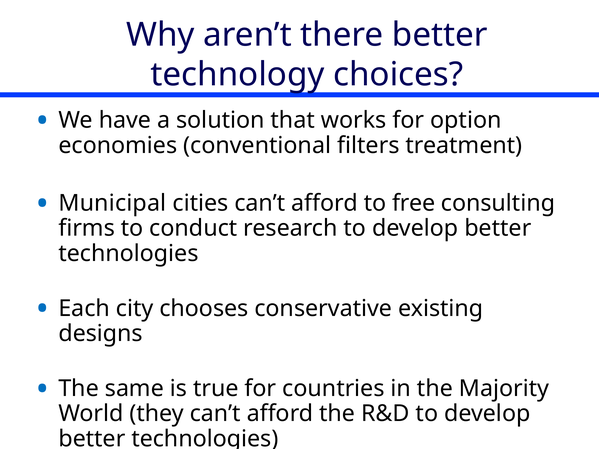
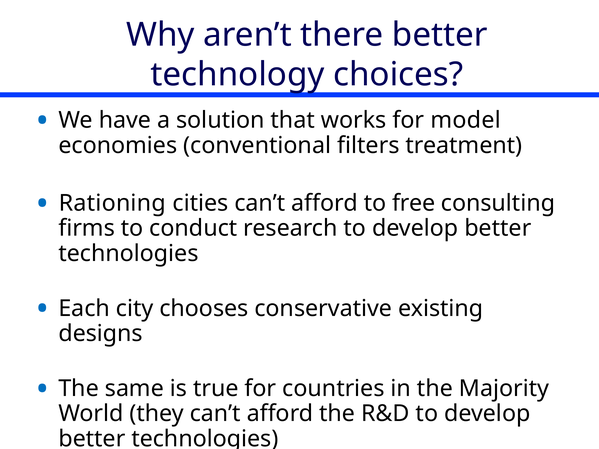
option: option -> model
Municipal: Municipal -> Rationing
